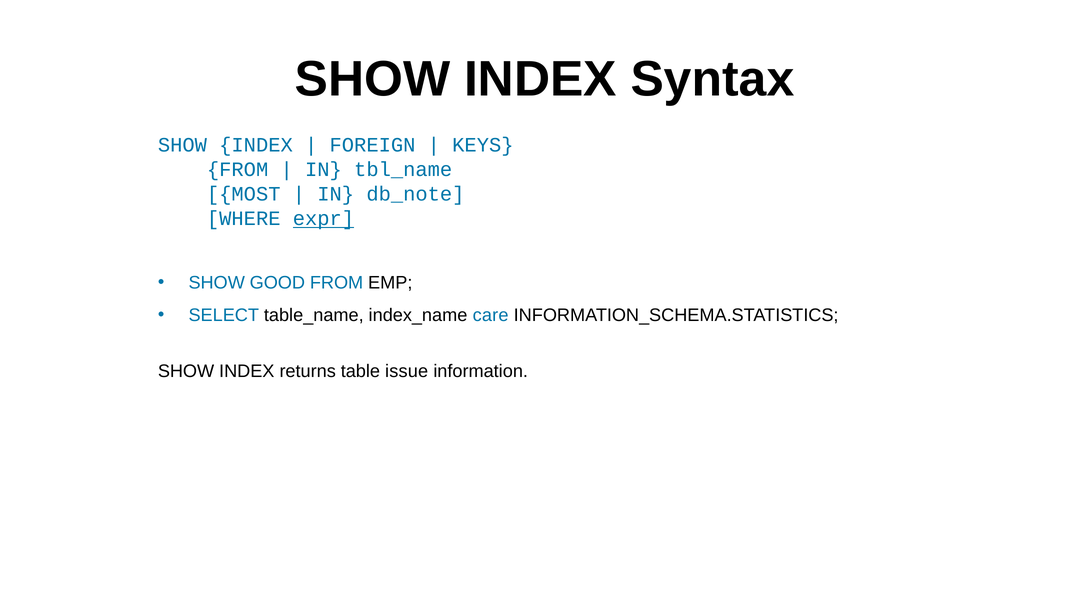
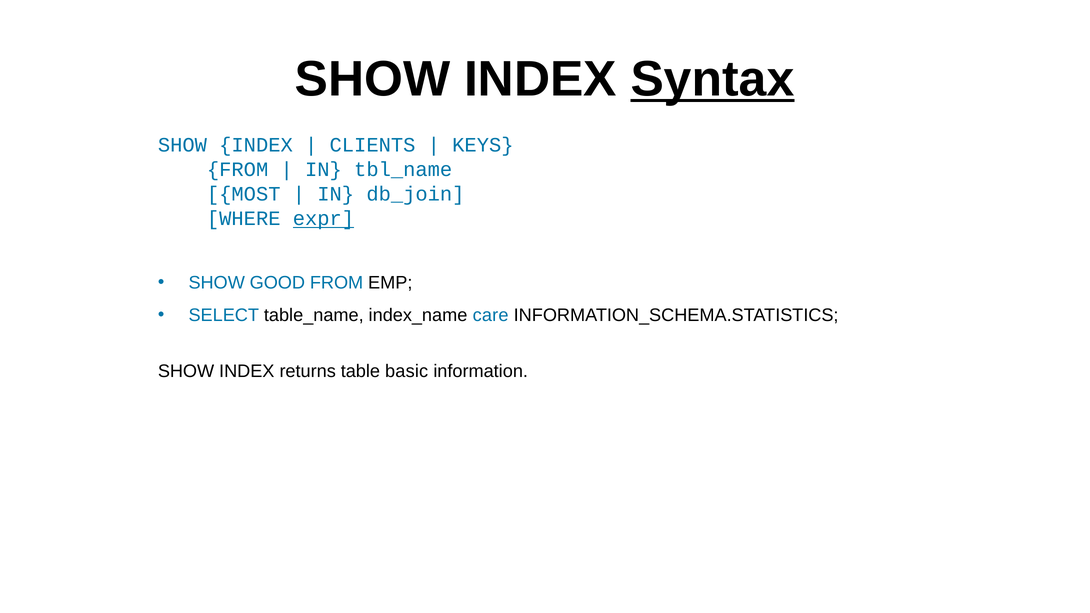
Syntax underline: none -> present
FOREIGN: FOREIGN -> CLIENTS
db_note: db_note -> db_join
issue: issue -> basic
